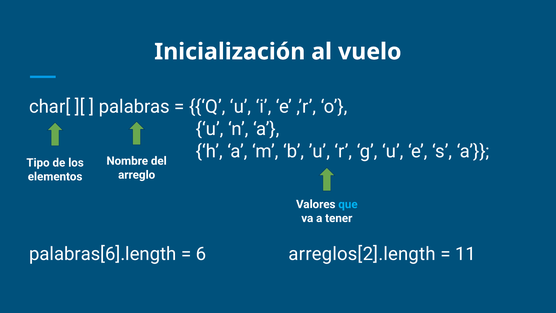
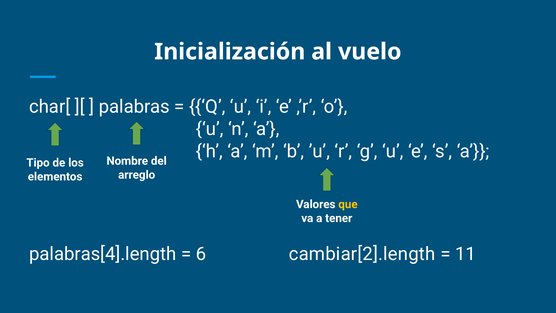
que colour: light blue -> yellow
palabras[6].length: palabras[6].length -> palabras[4].length
arreglos[2].length: arreglos[2].length -> cambiar[2].length
